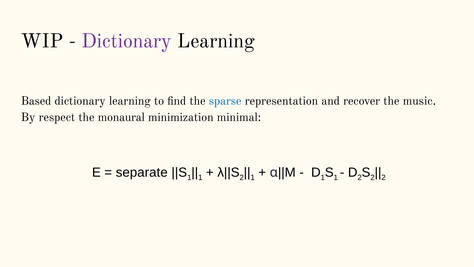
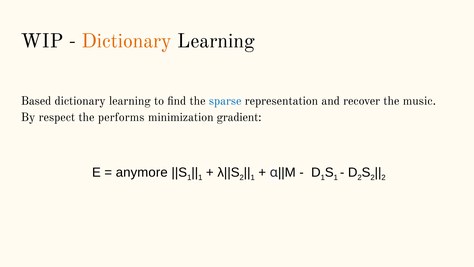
Dictionary at (127, 41) colour: purple -> orange
monaural: monaural -> performs
minimal: minimal -> gradient
separate: separate -> anymore
